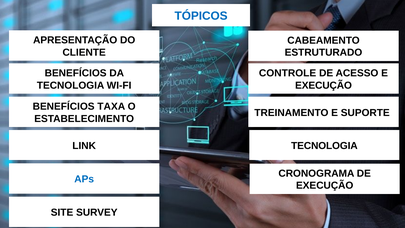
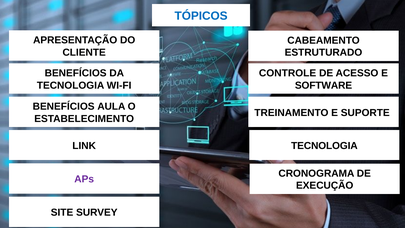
EXECUÇÃO at (324, 85): EXECUÇÃO -> SOFTWARE
TAXA: TAXA -> AULA
APs colour: blue -> purple
